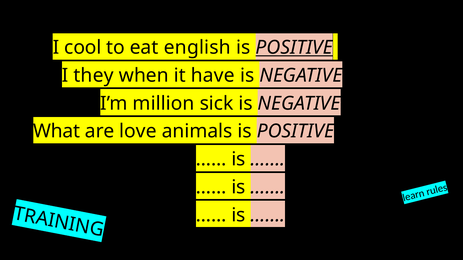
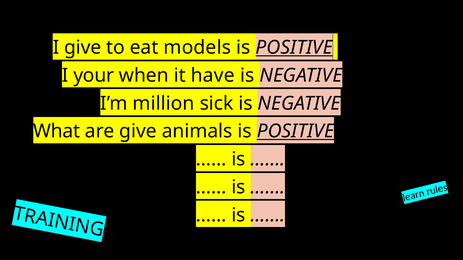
I cool: cool -> give
english: english -> models
they: they -> your
are love: love -> give
POSITIVE at (295, 132) underline: none -> present
